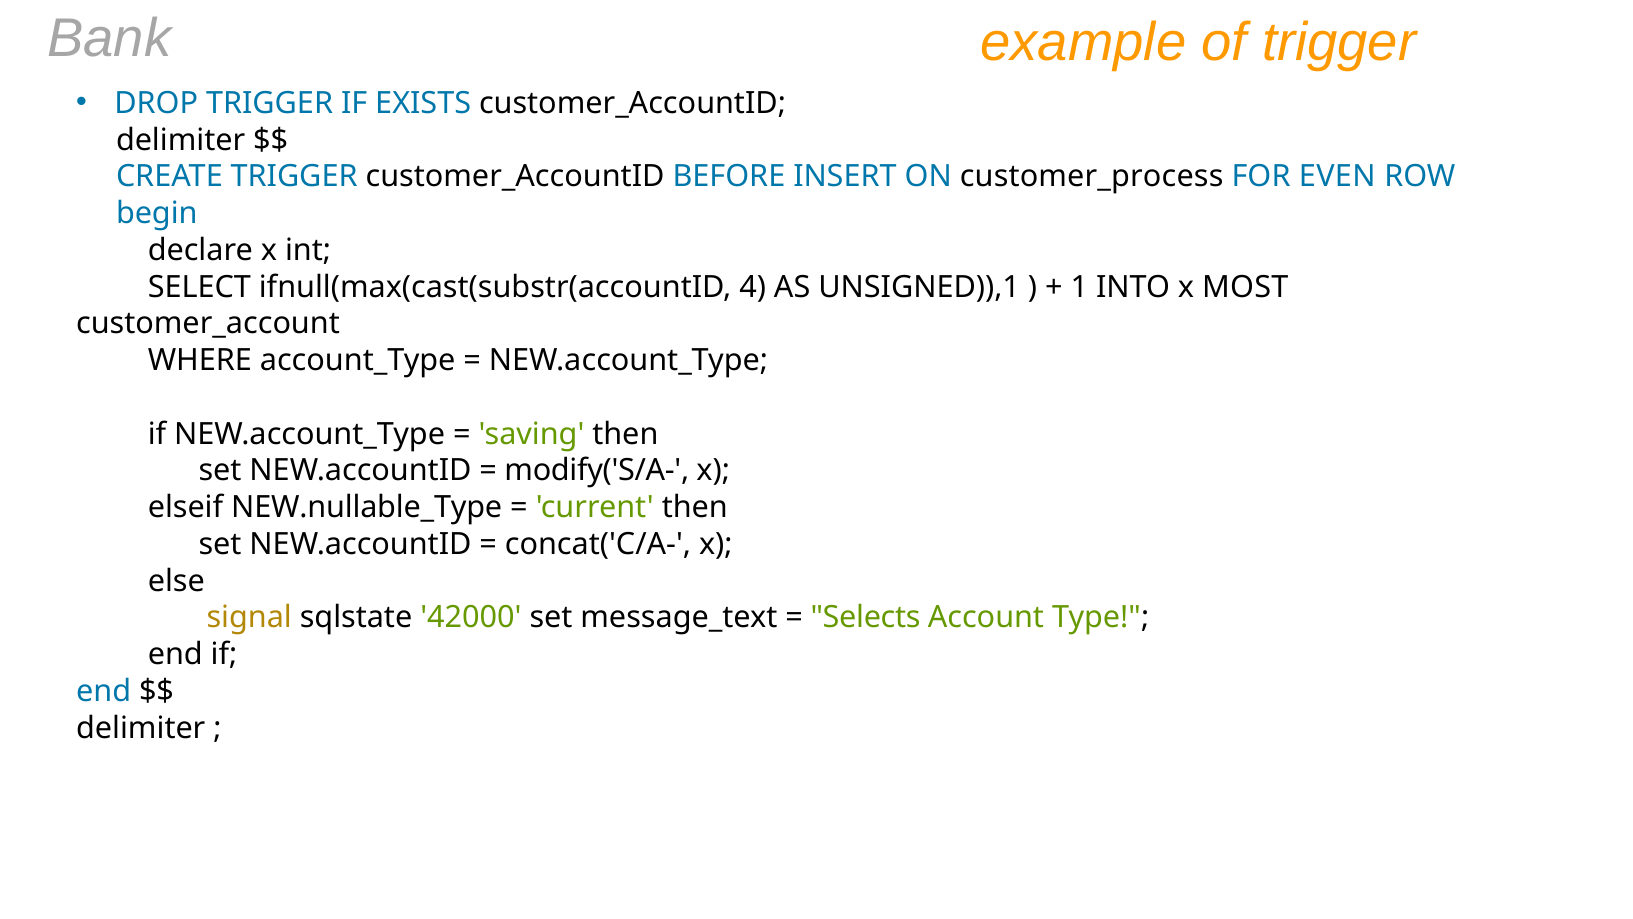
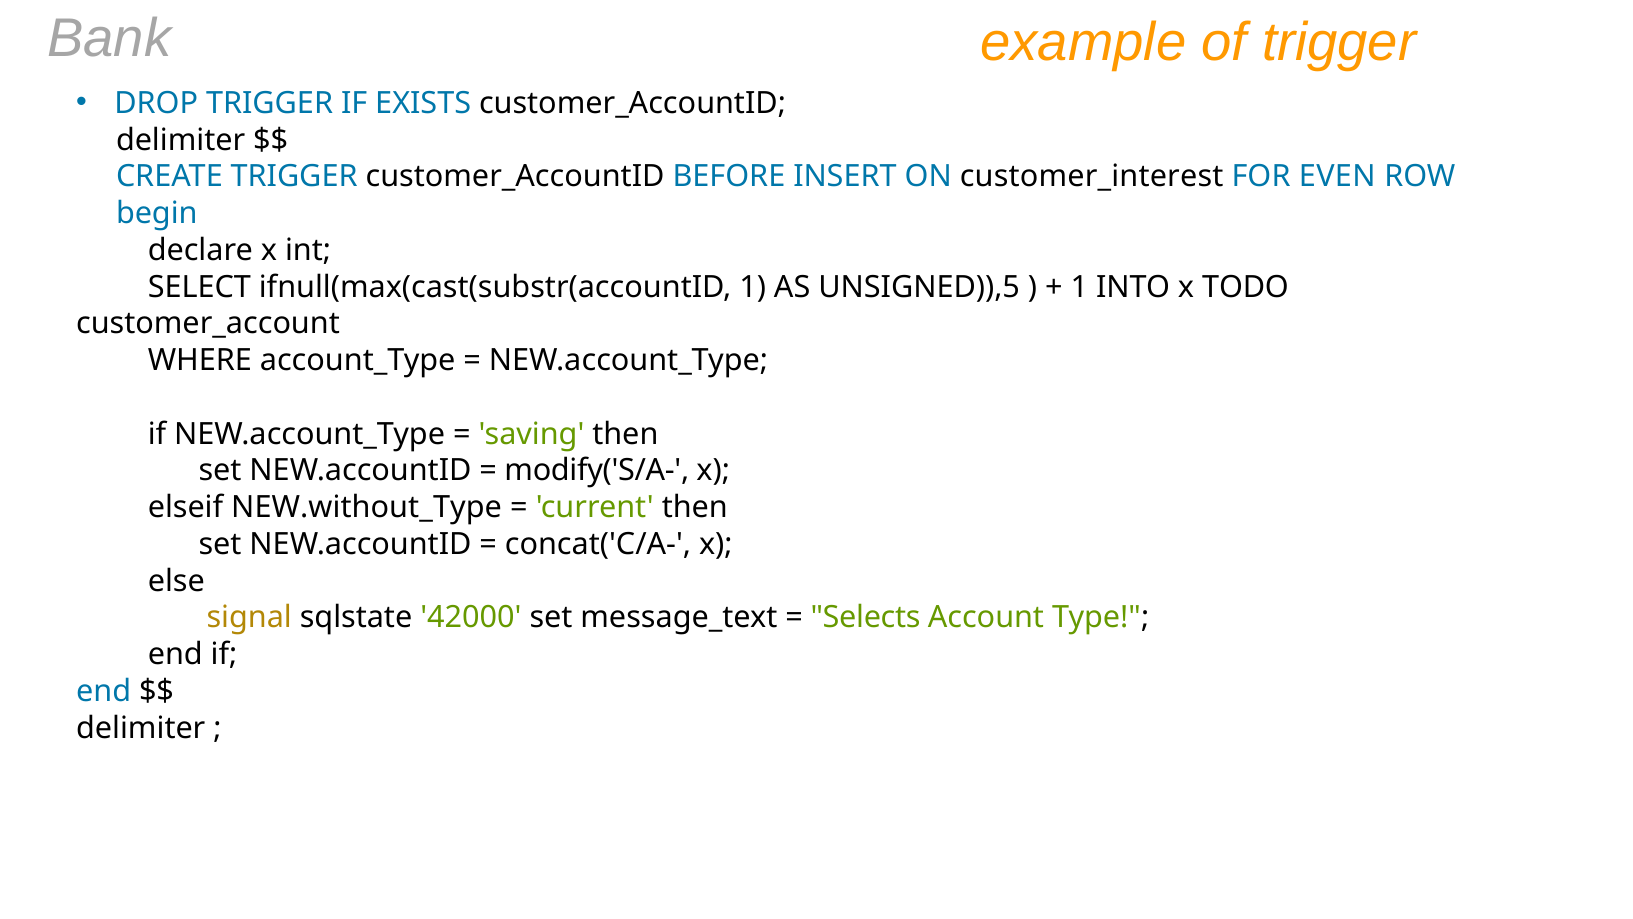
customer_process: customer_process -> customer_interest
ifnull(max(cast(substr(accountID 4: 4 -> 1
UNSIGNED)),1: UNSIGNED)),1 -> UNSIGNED)),5
MOST: MOST -> TODO
NEW.nullable_Type: NEW.nullable_Type -> NEW.without_Type
